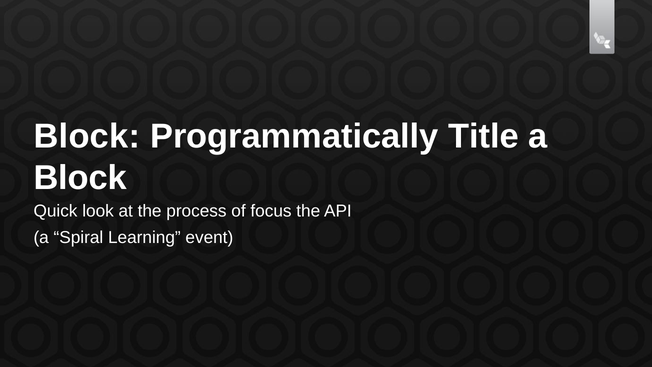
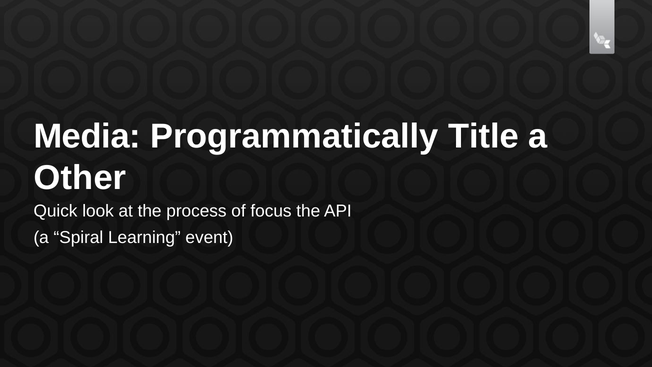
Block at (87, 136): Block -> Media
Block at (80, 178): Block -> Other
